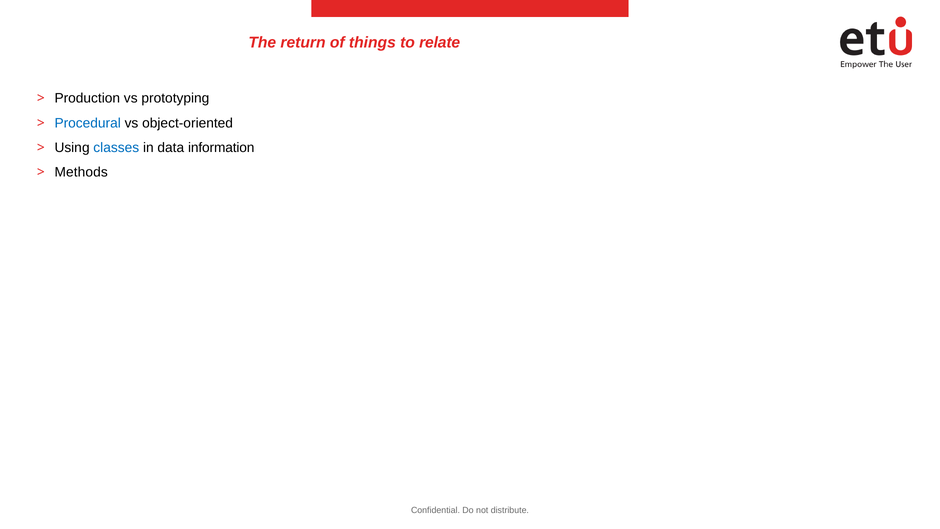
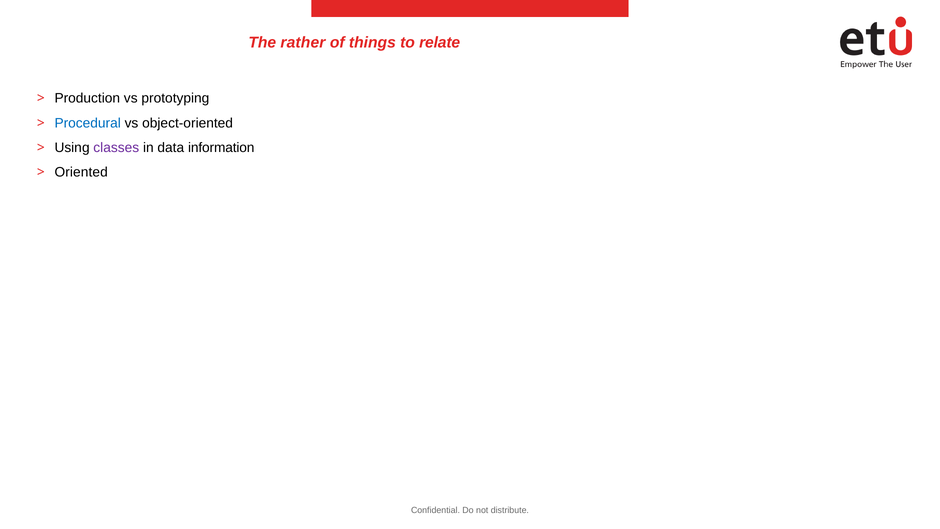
return: return -> rather
classes colour: blue -> purple
Methods: Methods -> Oriented
